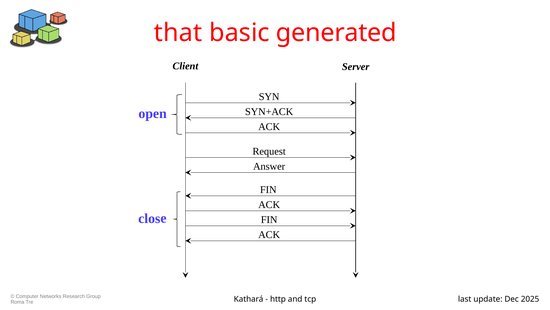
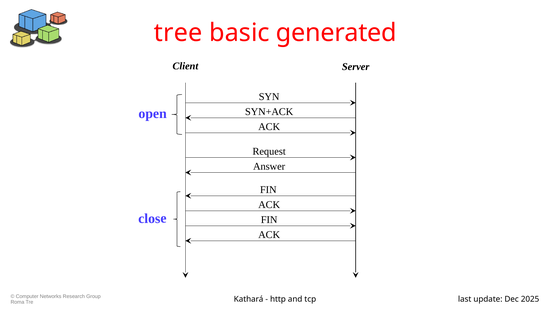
that: that -> tree
